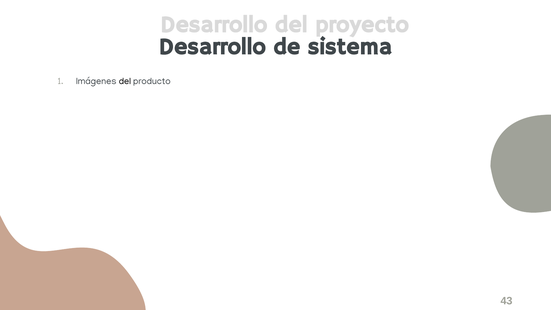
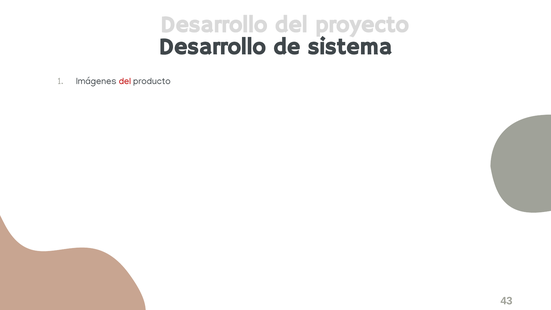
del at (125, 81) colour: black -> red
